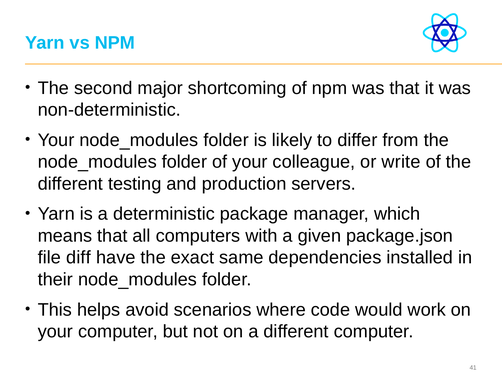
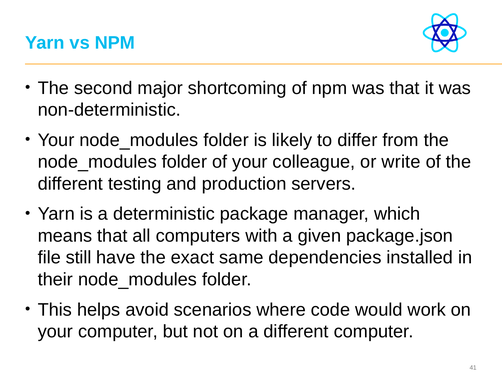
diff: diff -> still
